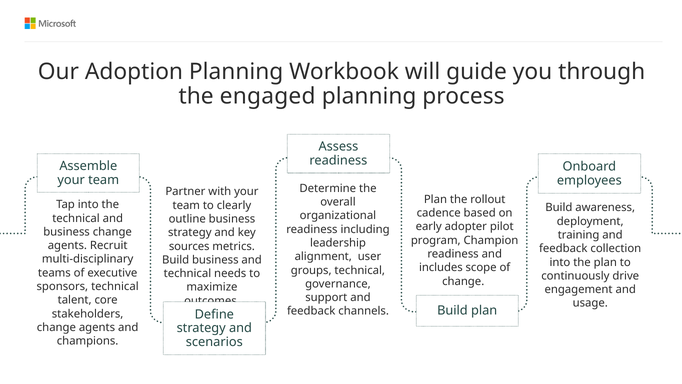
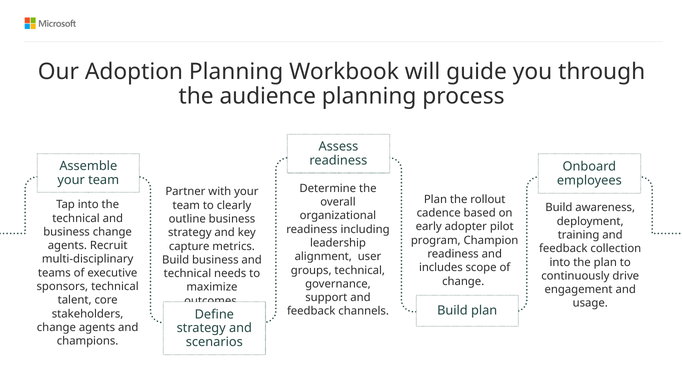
engaged: engaged -> audience
sources: sources -> capture
